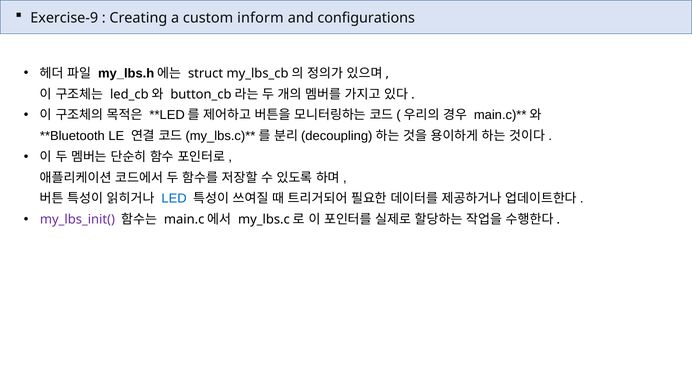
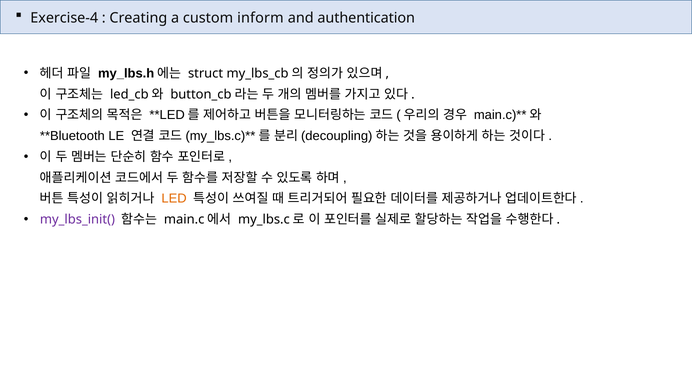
Exercise-9: Exercise-9 -> Exercise-4
configurations: configurations -> authentication
LED colour: blue -> orange
